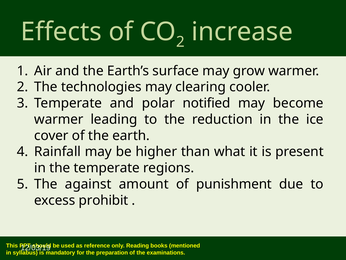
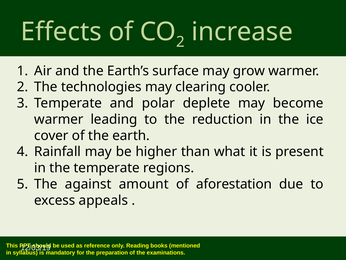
notified: notified -> deplete
punishment: punishment -> aforestation
prohibit: prohibit -> appeals
